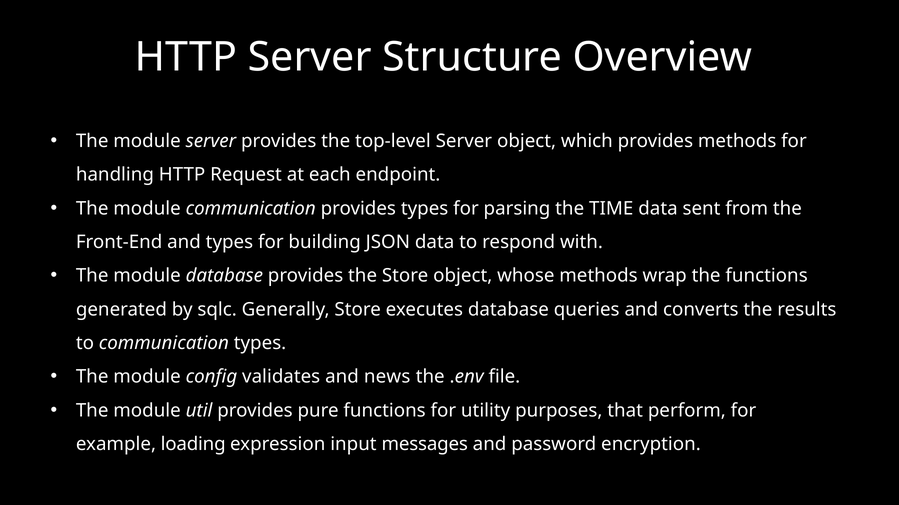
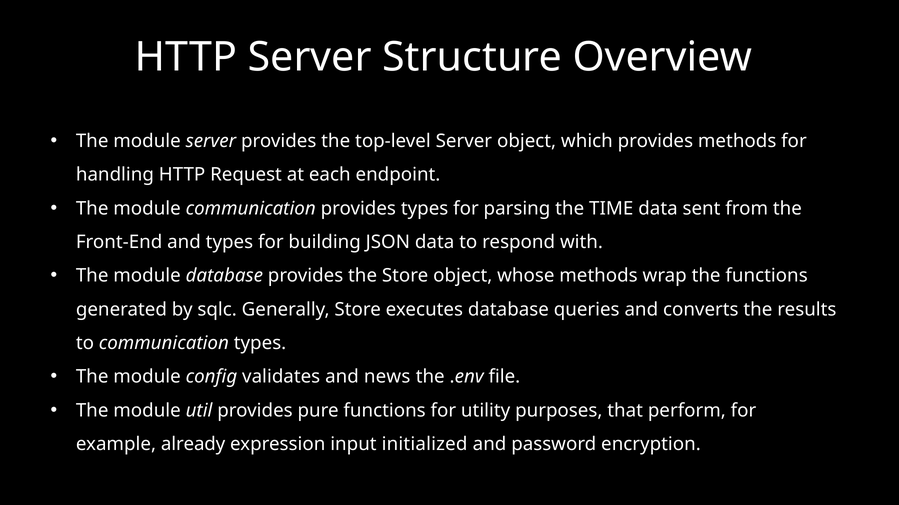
loading: loading -> already
messages: messages -> initialized
